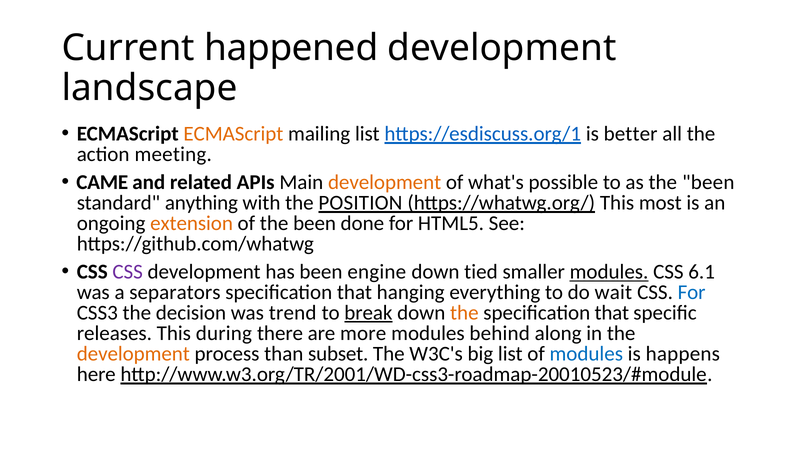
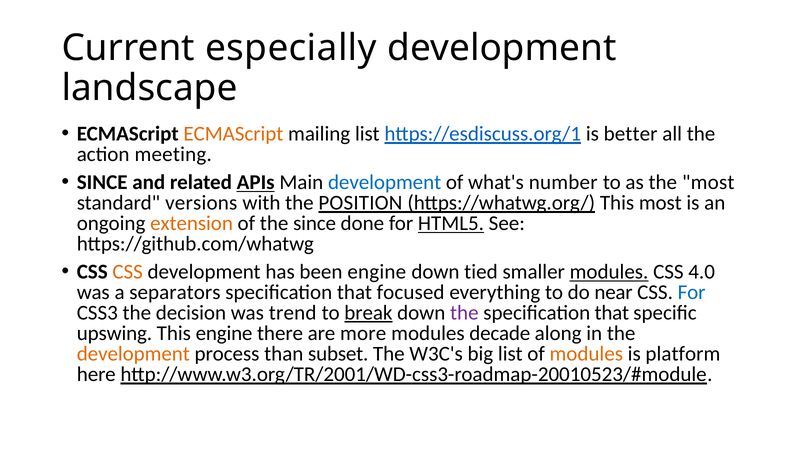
happened: happened -> especially
CAME at (102, 182): CAME -> SINCE
APIs underline: none -> present
development at (385, 182) colour: orange -> blue
possible: possible -> number
as the been: been -> most
anything: anything -> versions
of the been: been -> since
HTML5 underline: none -> present
CSS at (128, 272) colour: purple -> orange
6.1: 6.1 -> 4.0
hanging: hanging -> focused
wait: wait -> near
the at (464, 312) colour: orange -> purple
releases: releases -> upswing
This during: during -> engine
behind: behind -> decade
modules at (586, 353) colour: blue -> orange
happens: happens -> platform
